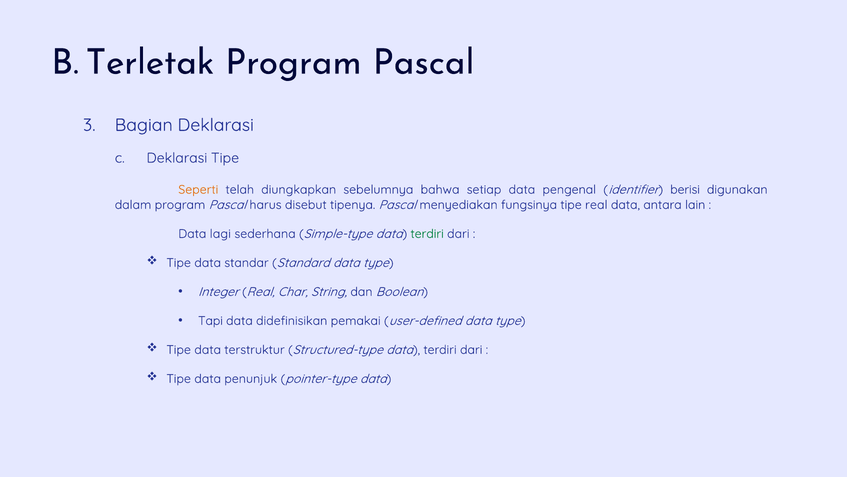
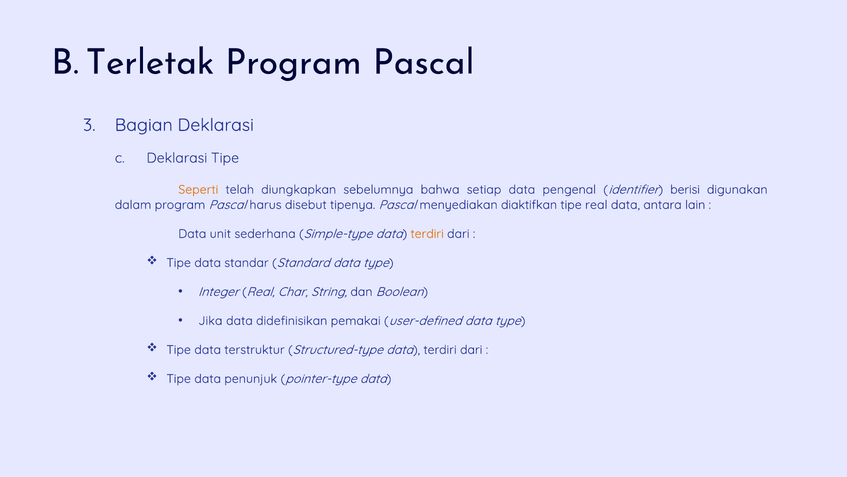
fungsinya: fungsinya -> diaktifkan
lagi: lagi -> unit
terdiri at (427, 234) colour: green -> orange
Tapi: Tapi -> Jika
